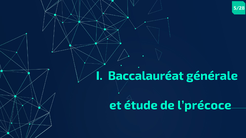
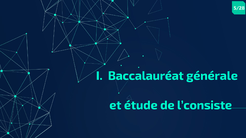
l’précoce: l’précoce -> l’consiste
